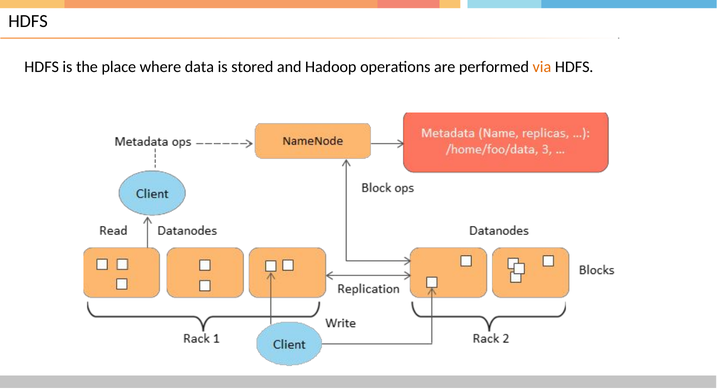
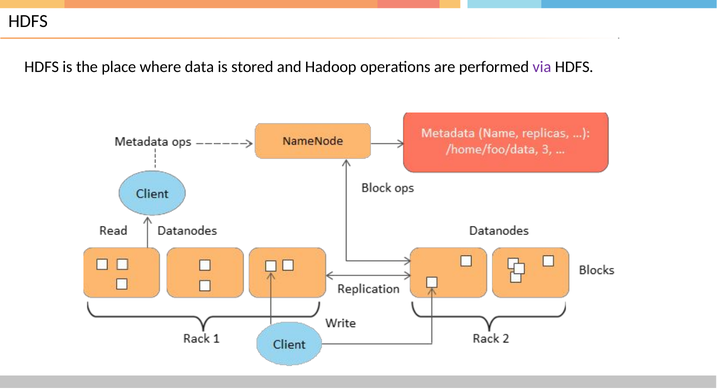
via colour: orange -> purple
